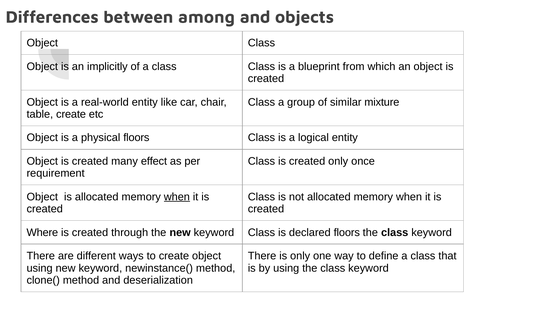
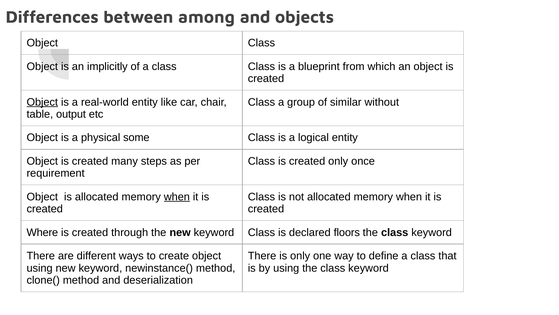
Object at (42, 102) underline: none -> present
mixture: mixture -> without
table create: create -> output
physical floors: floors -> some
effect: effect -> steps
